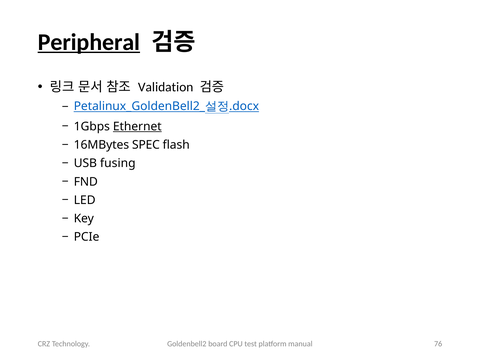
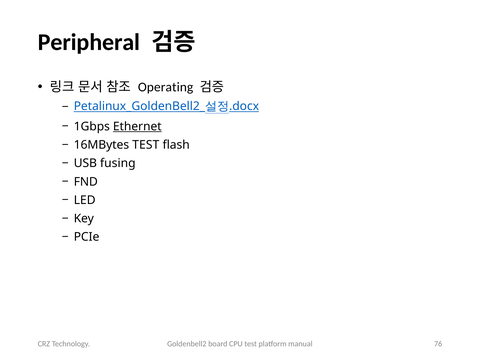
Peripheral underline: present -> none
Validation: Validation -> Operating
16MBytes SPEC: SPEC -> TEST
